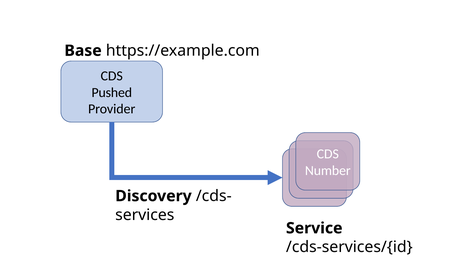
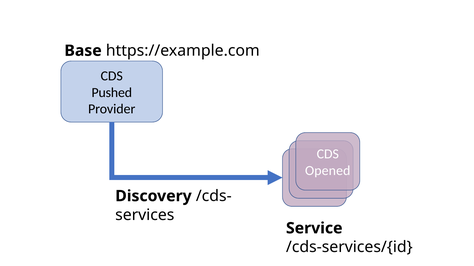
Number: Number -> Opened
